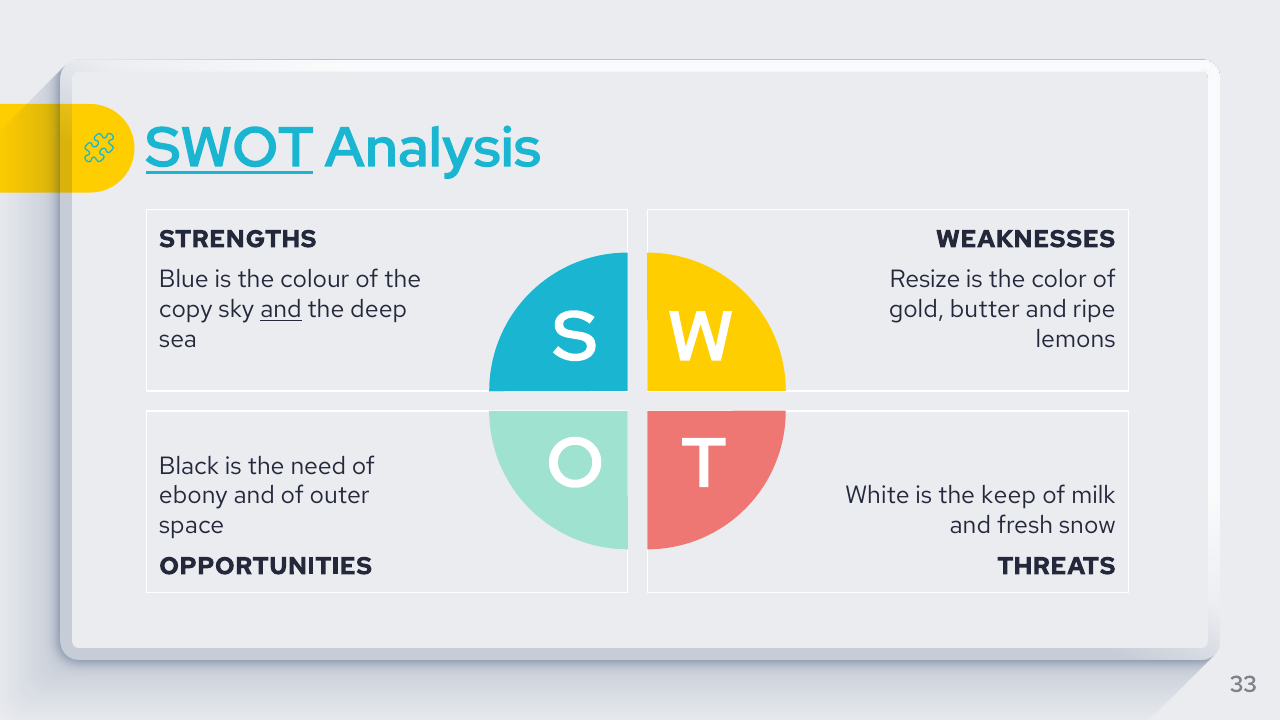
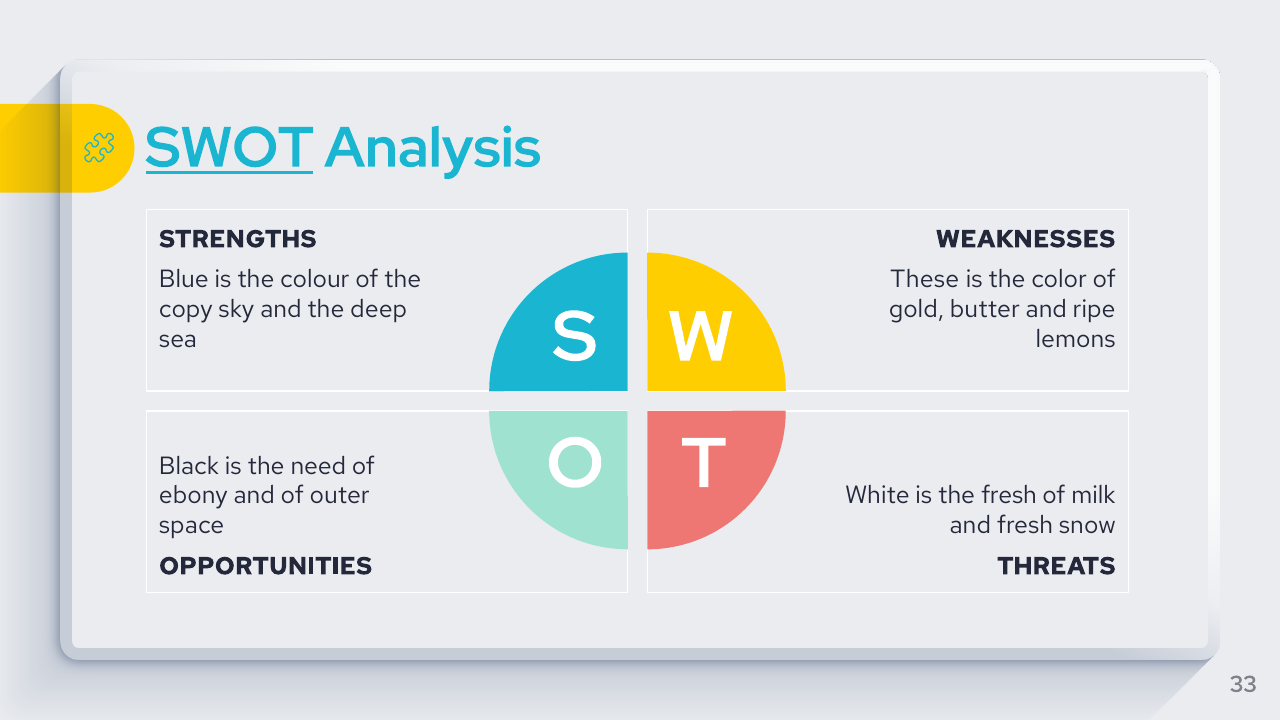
Resize: Resize -> These
and at (281, 310) underline: present -> none
the keep: keep -> fresh
